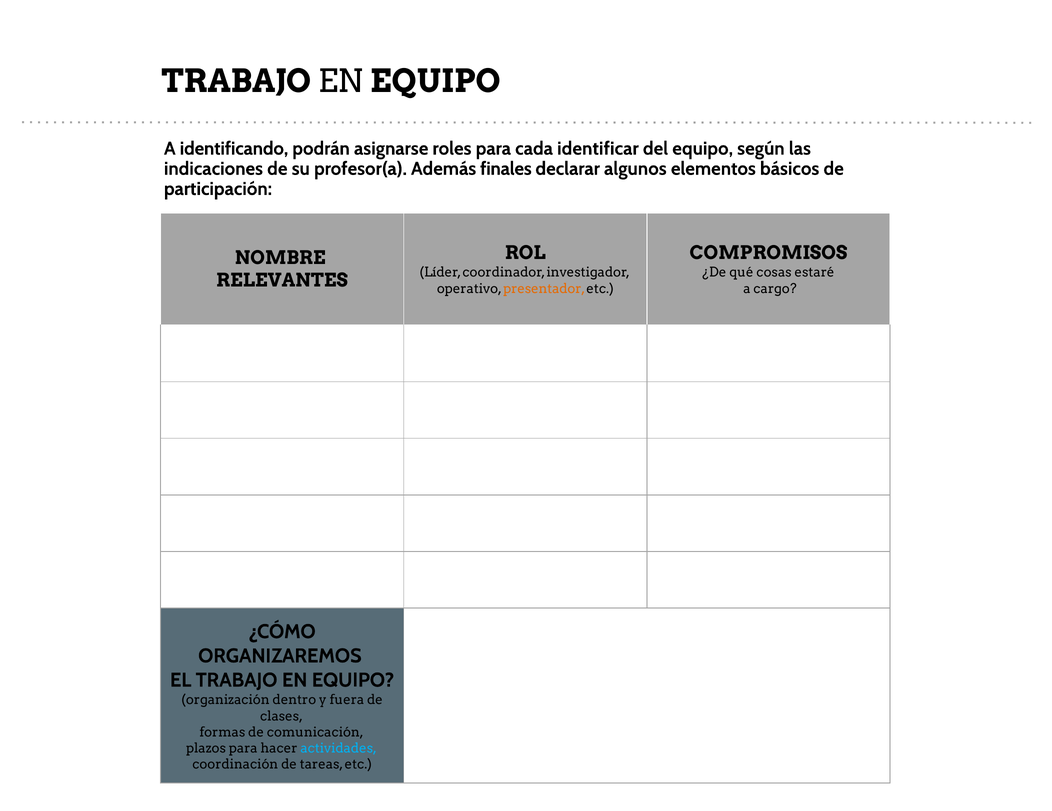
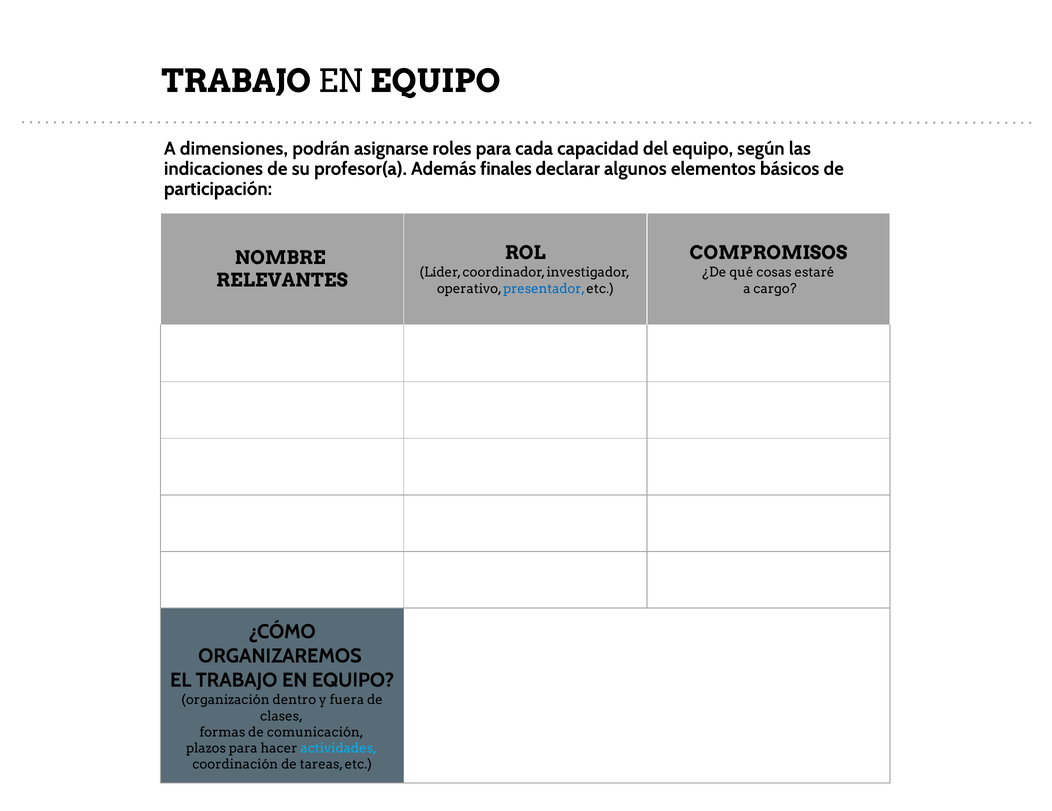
identificando: identificando -> dimensiones
identificar: identificar -> capacidad
presentador colour: orange -> blue
